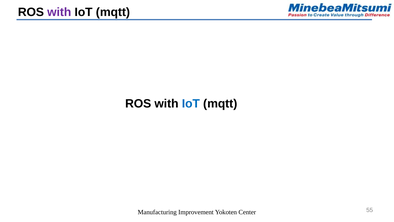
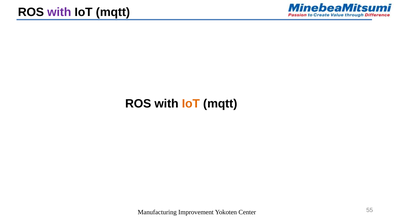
IoT at (191, 103) colour: blue -> orange
